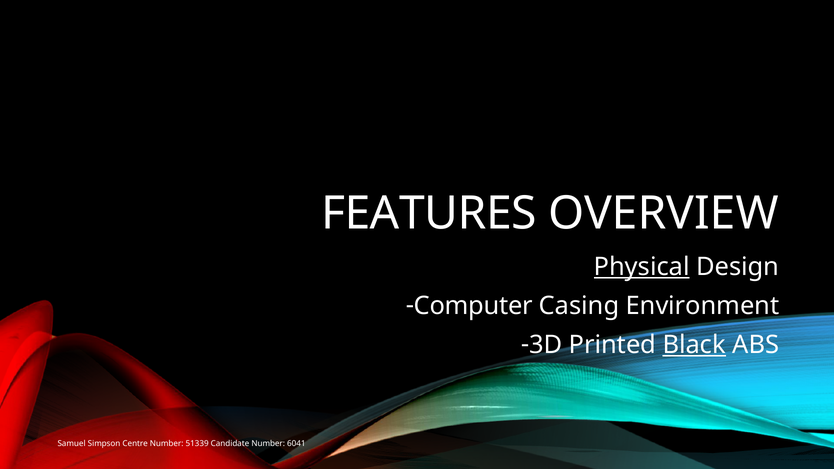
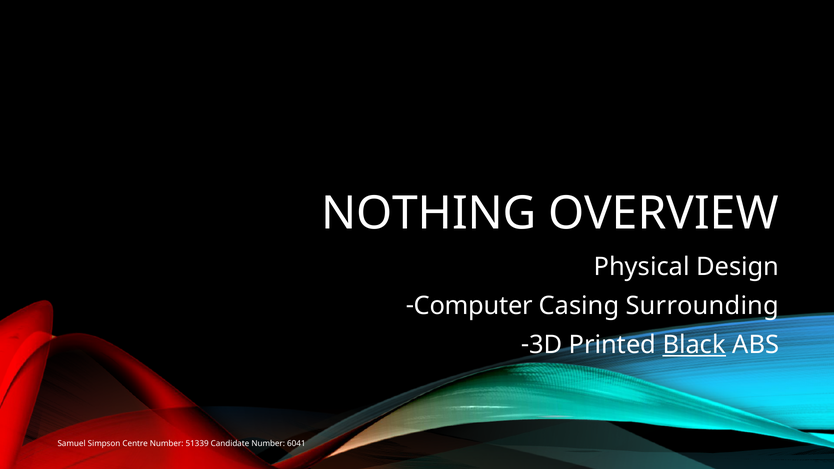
FEATURES: FEATURES -> NOTHING
Physical underline: present -> none
Environment: Environment -> Surrounding
